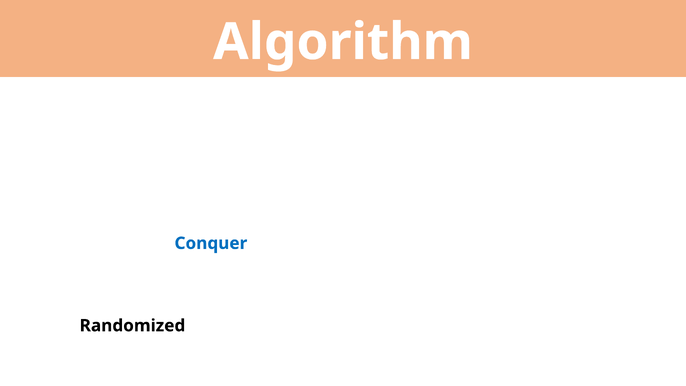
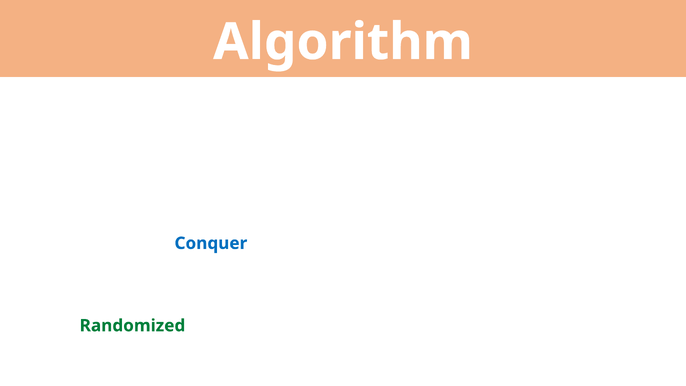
Randomized colour: black -> green
